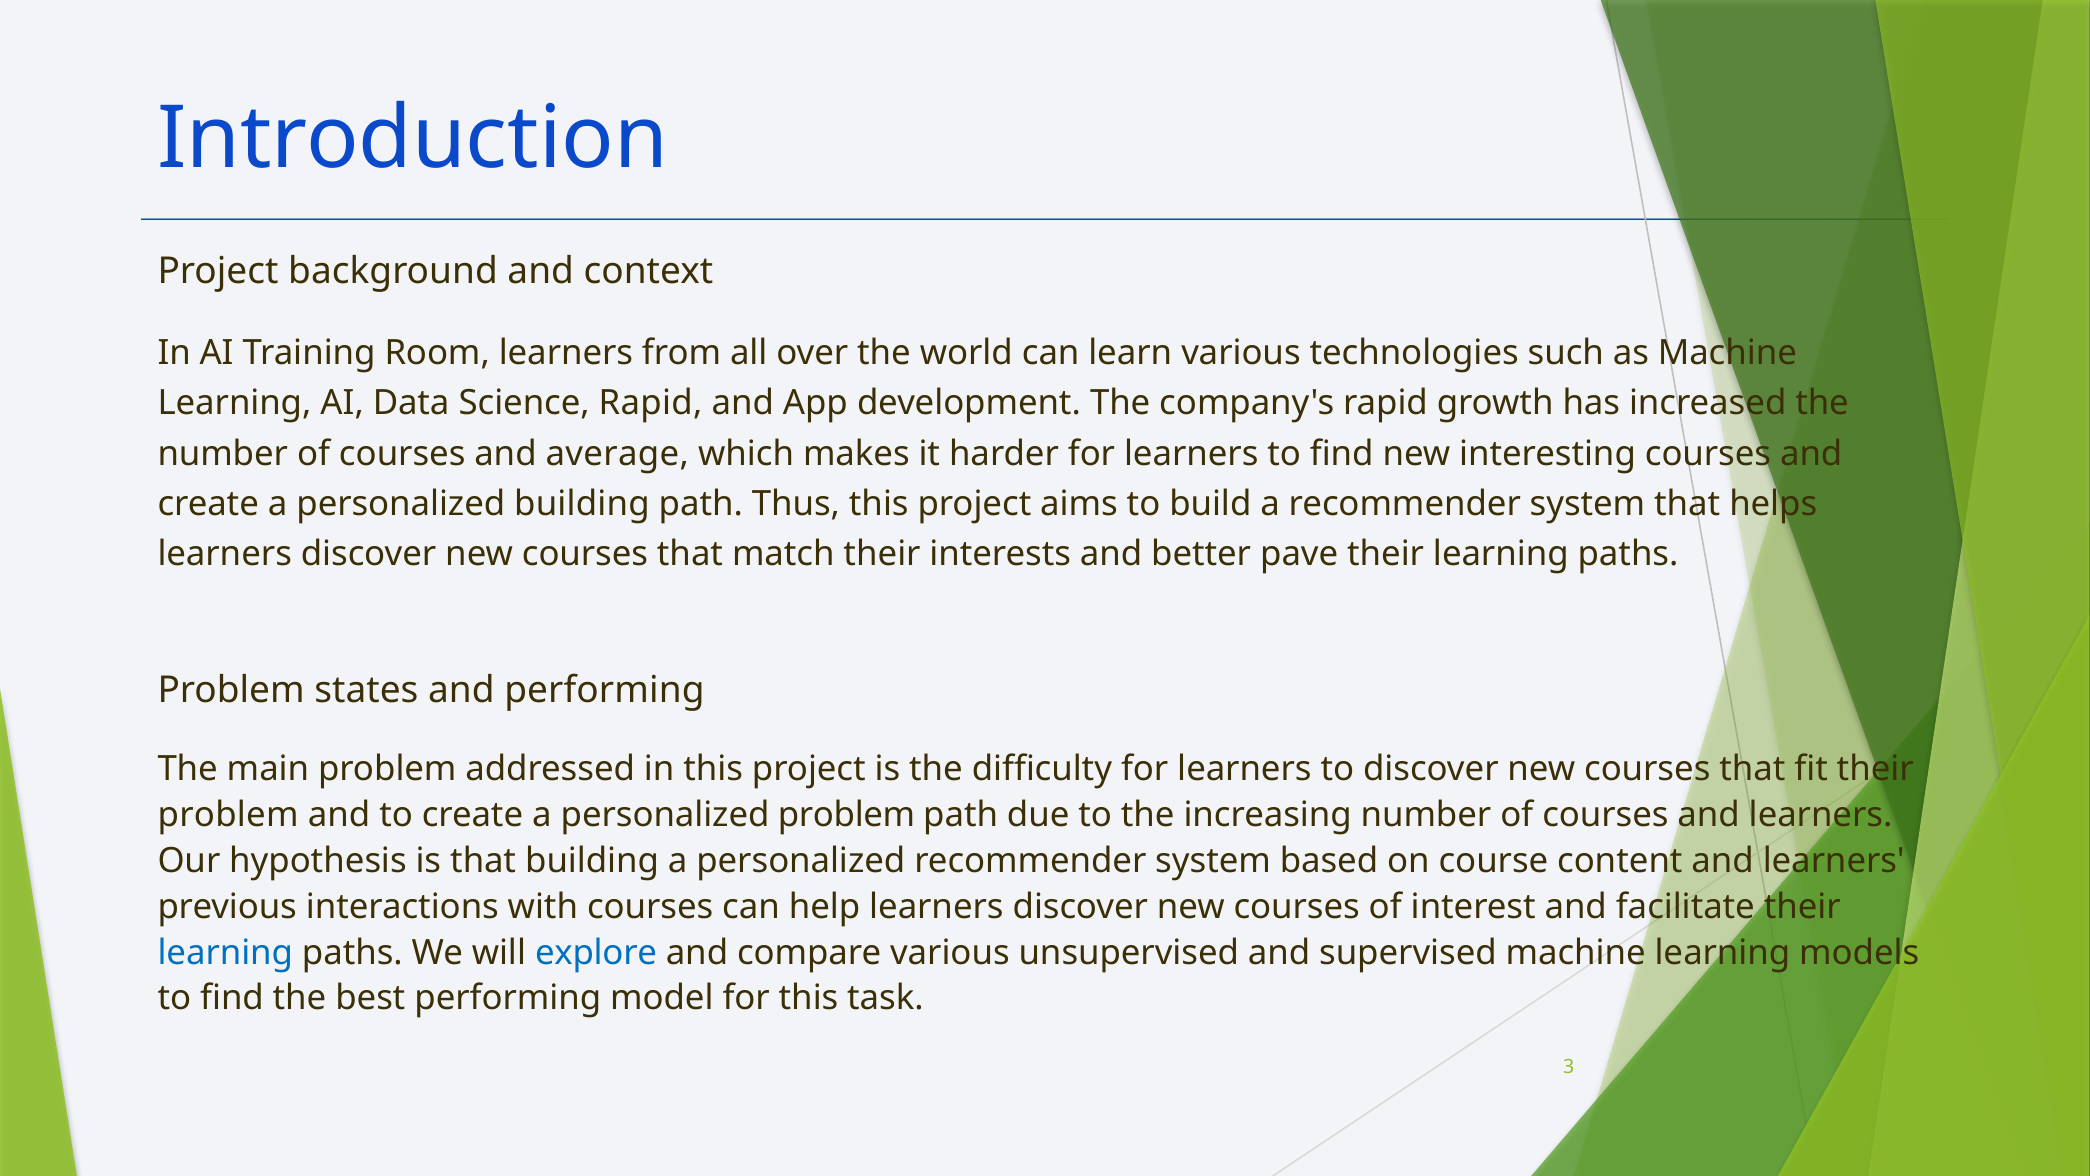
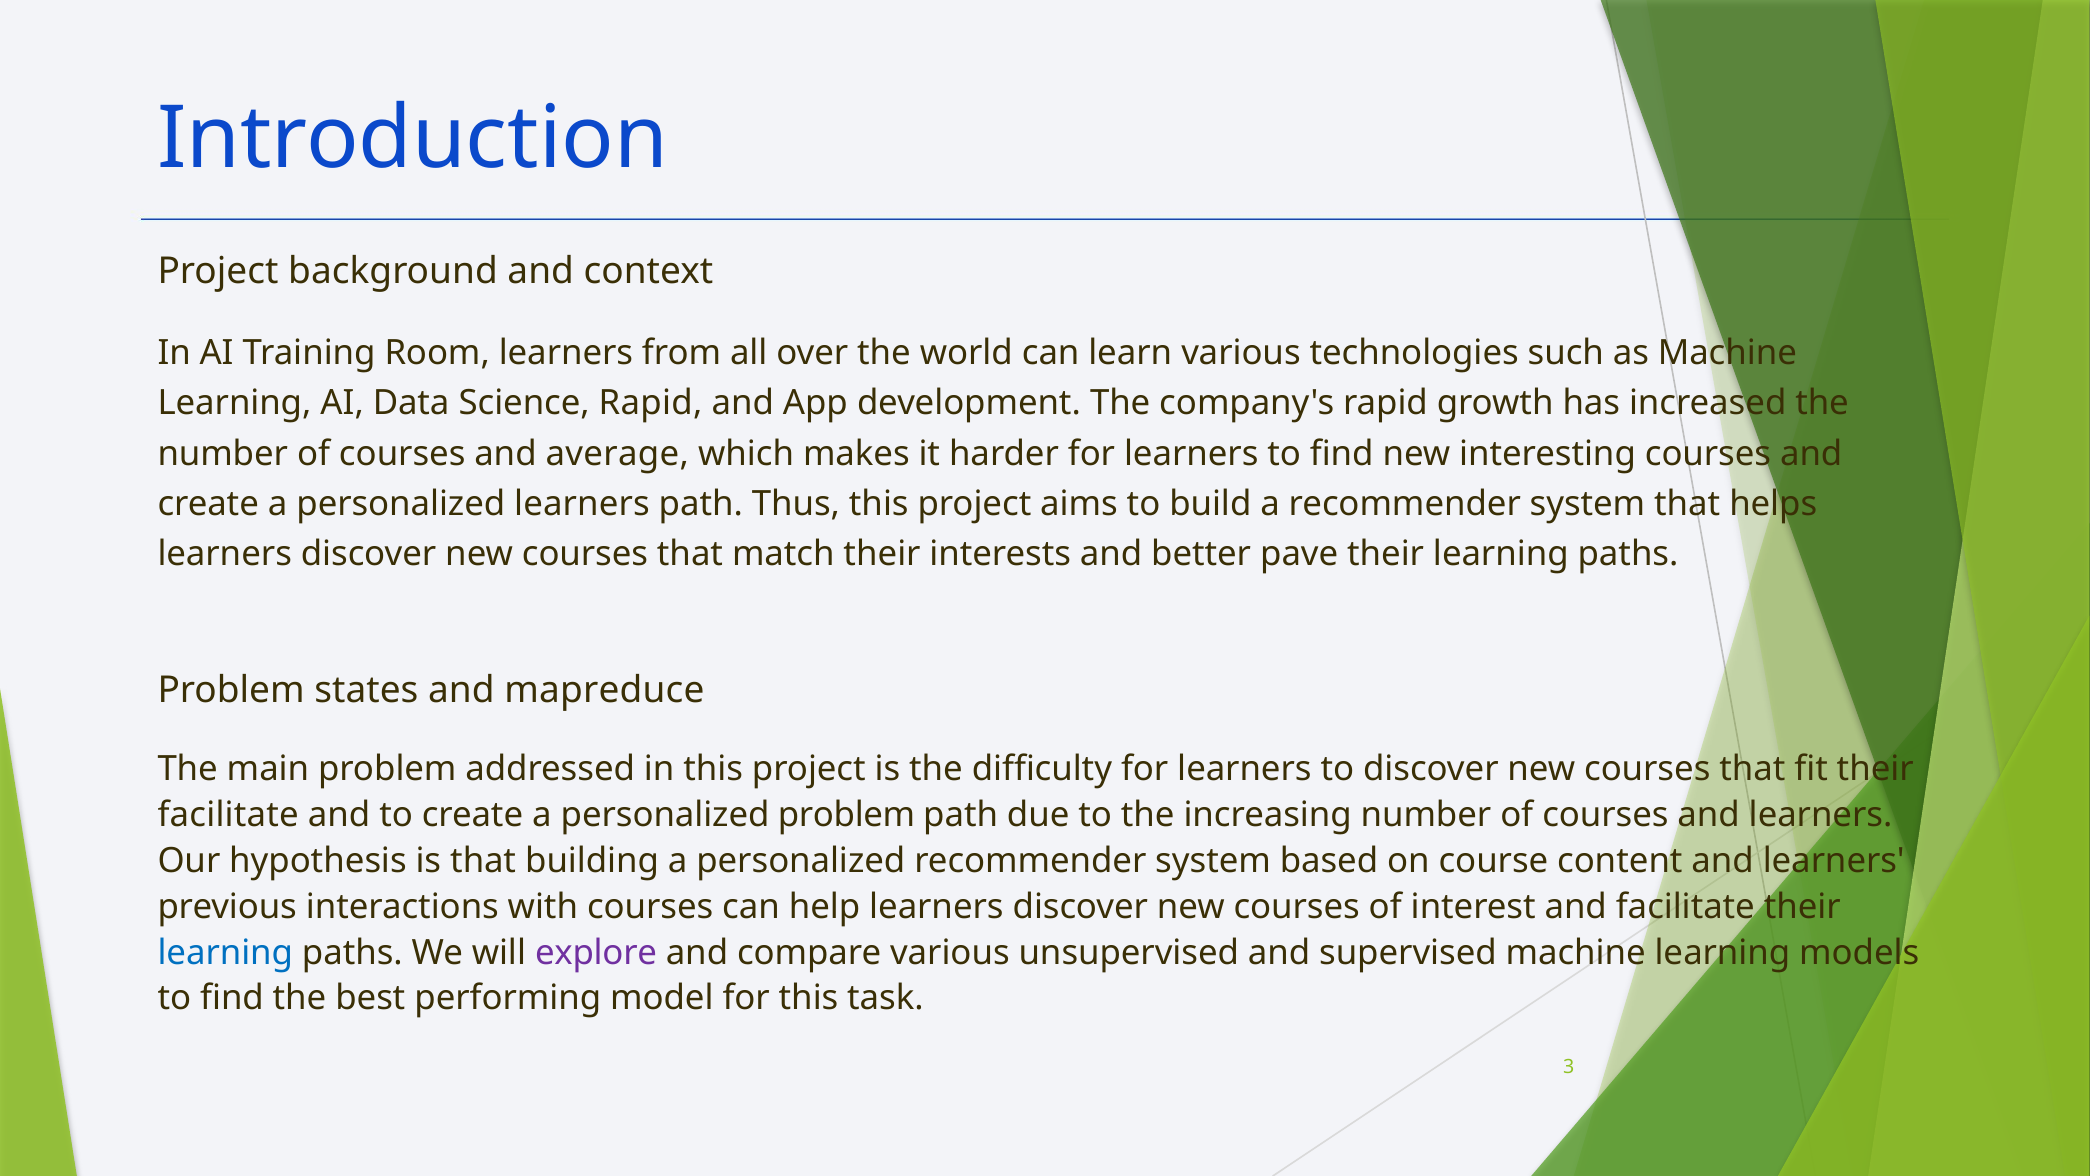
personalized building: building -> learners
and performing: performing -> mapreduce
problem at (228, 814): problem -> facilitate
explore colour: blue -> purple
